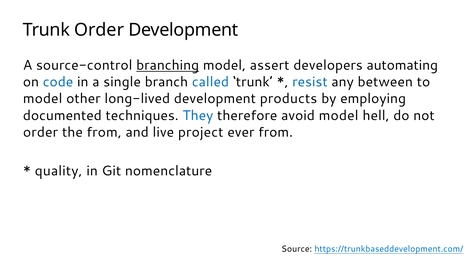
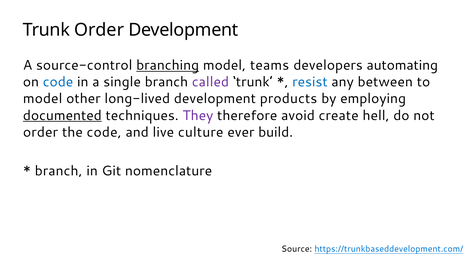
assert: assert -> teams
called colour: blue -> purple
documented underline: none -> present
They colour: blue -> purple
avoid model: model -> create
the from: from -> code
project: project -> culture
ever from: from -> build
quality at (59, 171): quality -> branch
